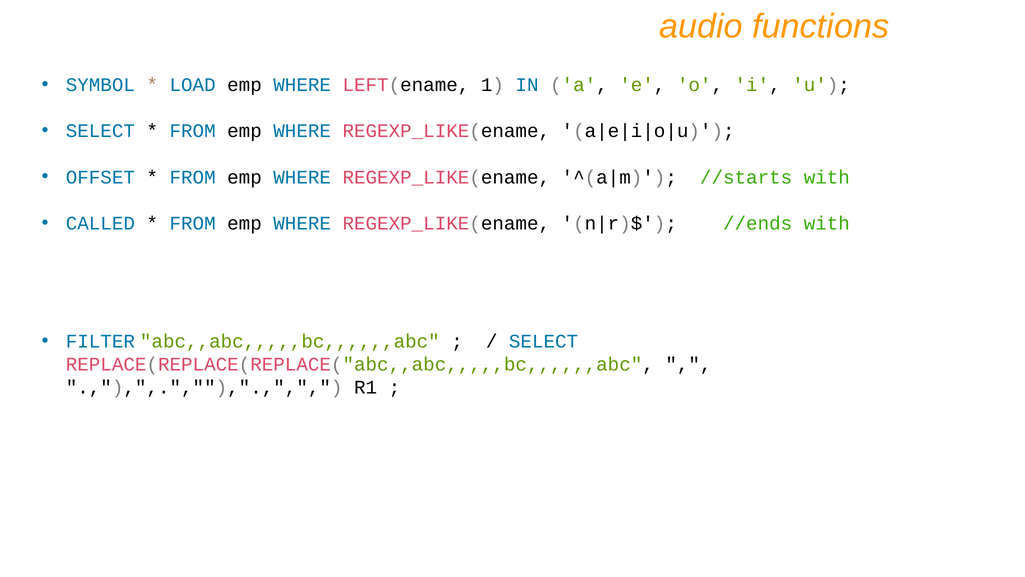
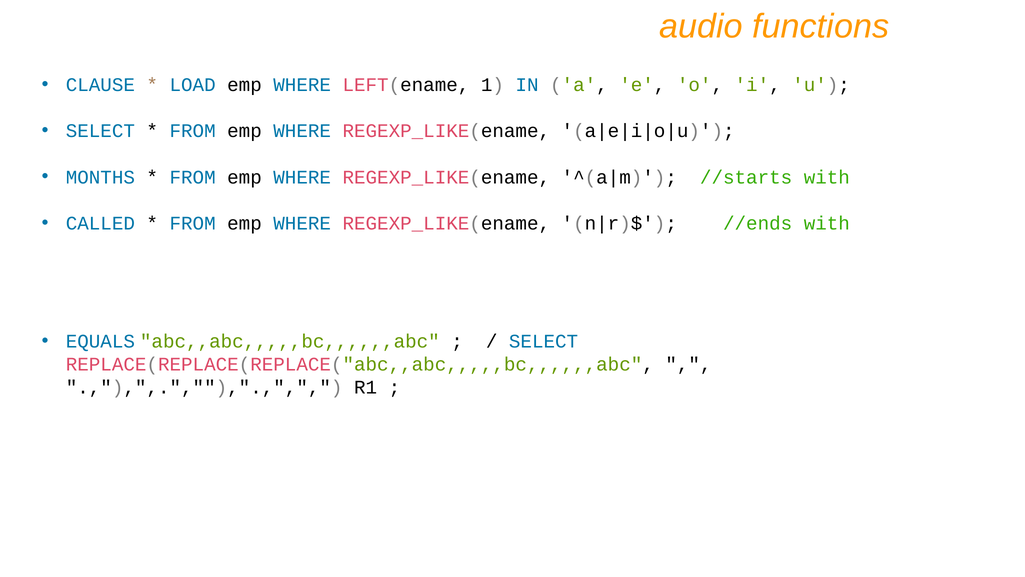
SYMBOL: SYMBOL -> CLAUSE
OFFSET: OFFSET -> MONTHS
FILTER: FILTER -> EQUALS
